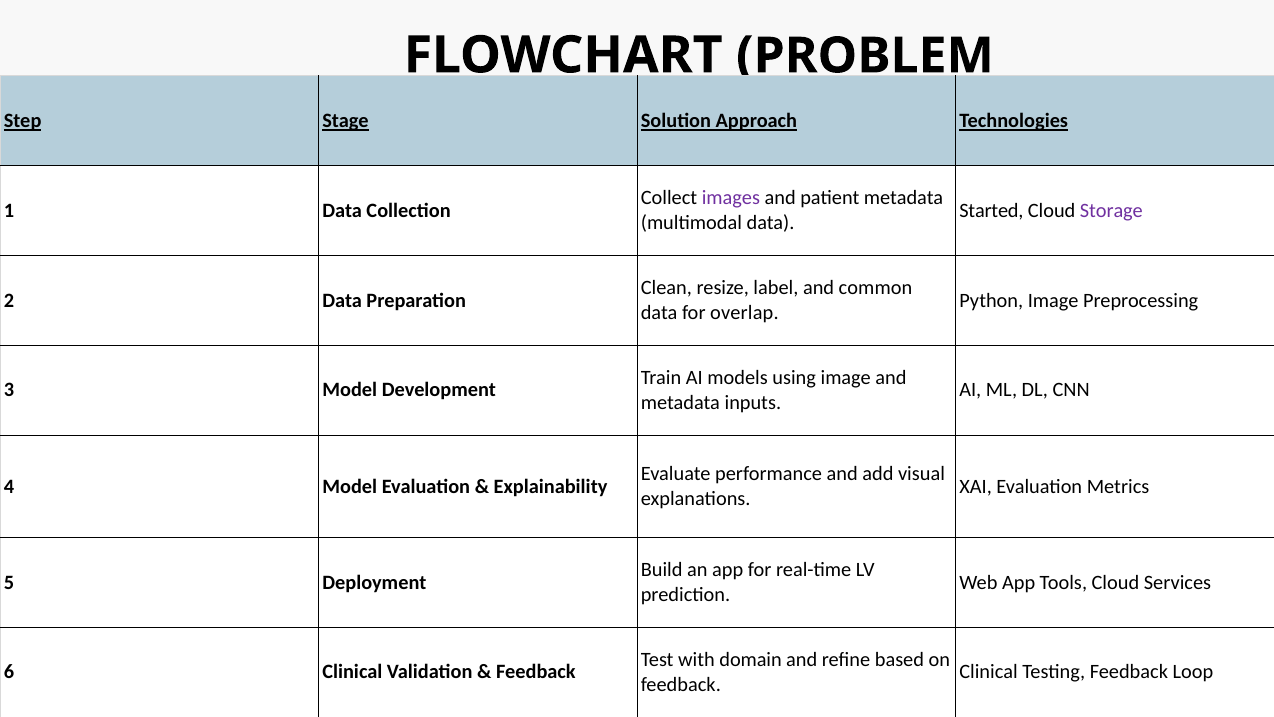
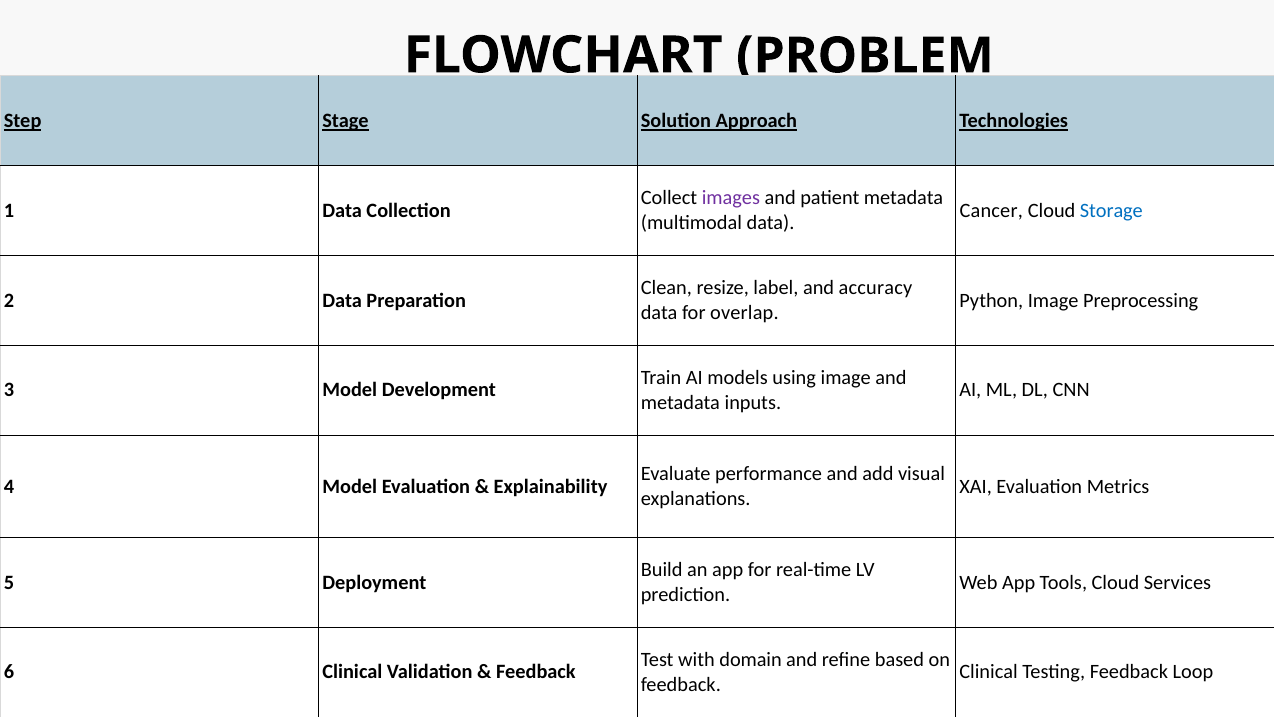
Started: Started -> Cancer
Storage colour: purple -> blue
common: common -> accuracy
